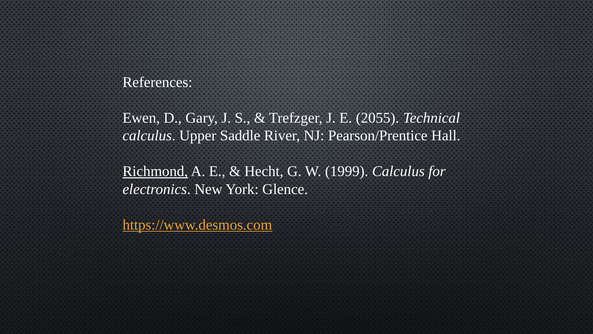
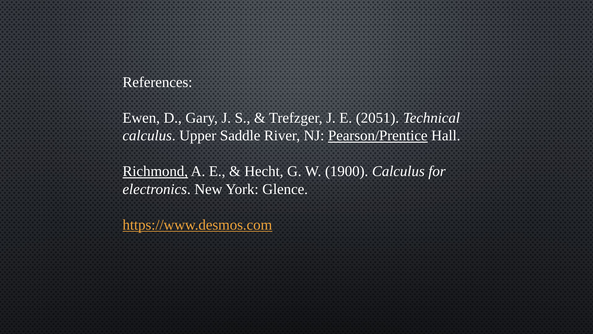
2055: 2055 -> 2051
Pearson/Prentice underline: none -> present
1999: 1999 -> 1900
